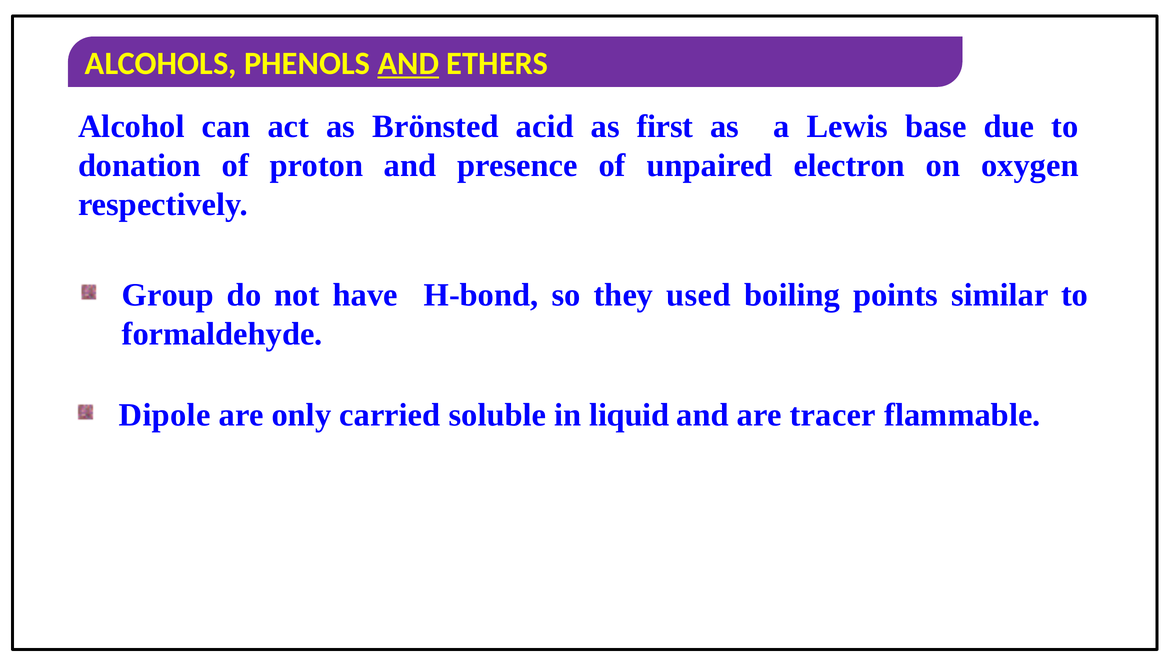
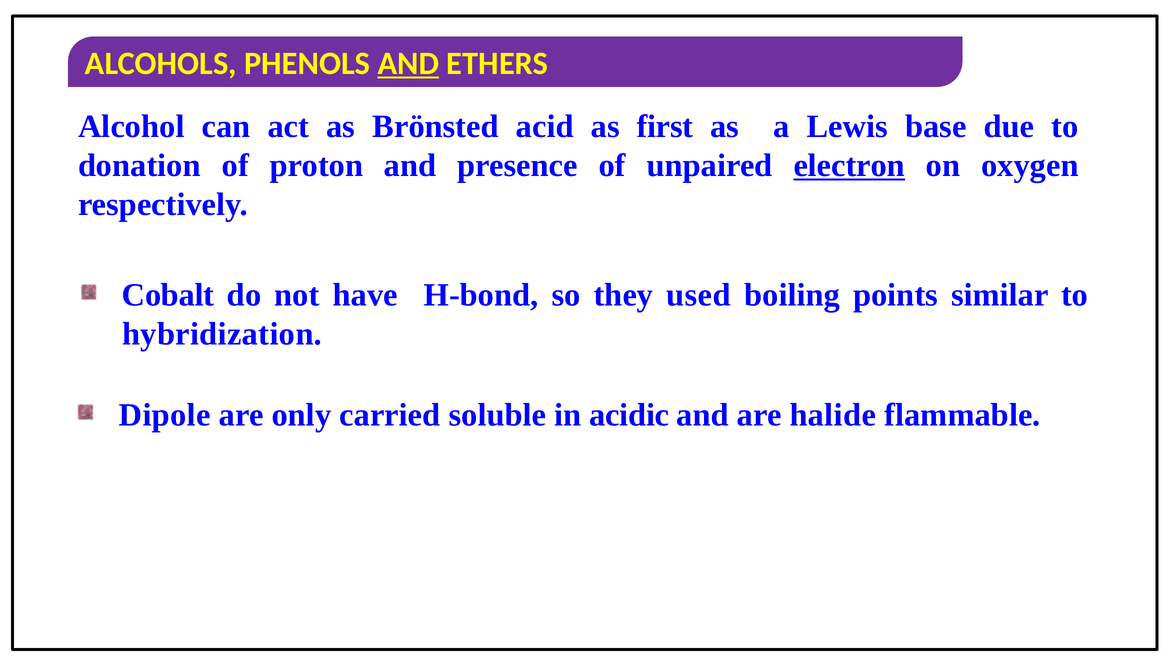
electron underline: none -> present
Group: Group -> Cobalt
formaldehyde: formaldehyde -> hybridization
liquid: liquid -> acidic
tracer: tracer -> halide
